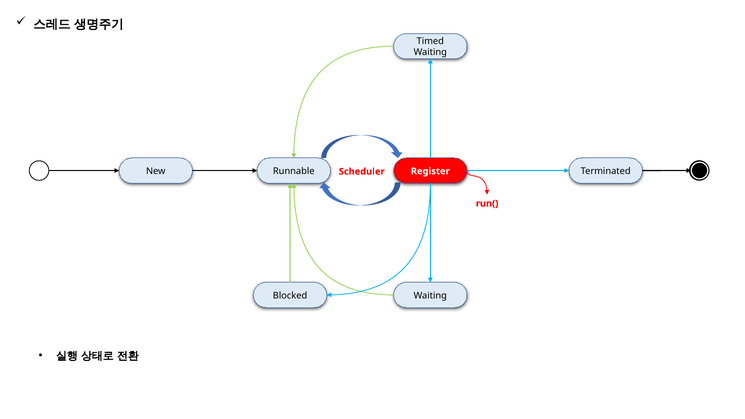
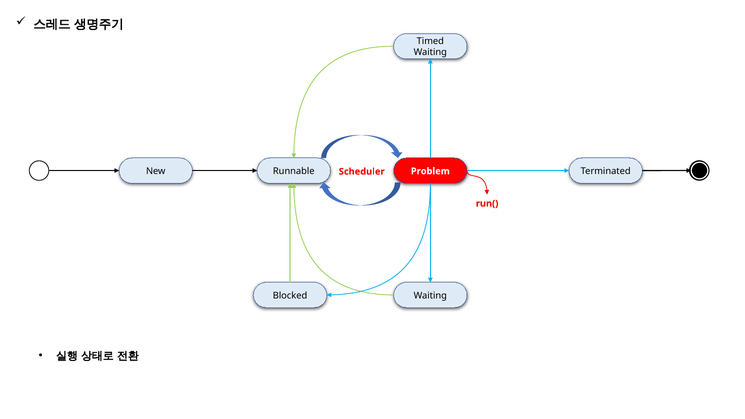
Register: Register -> Problem
